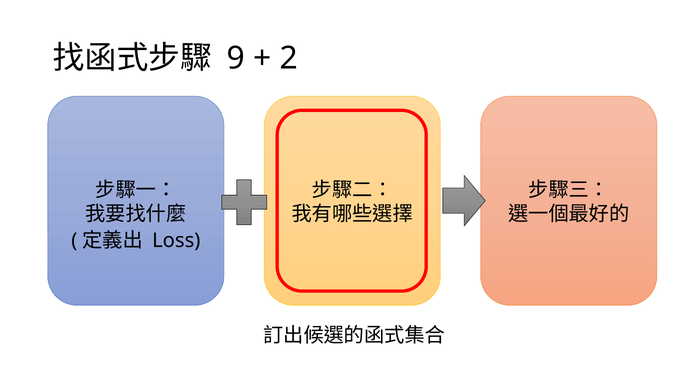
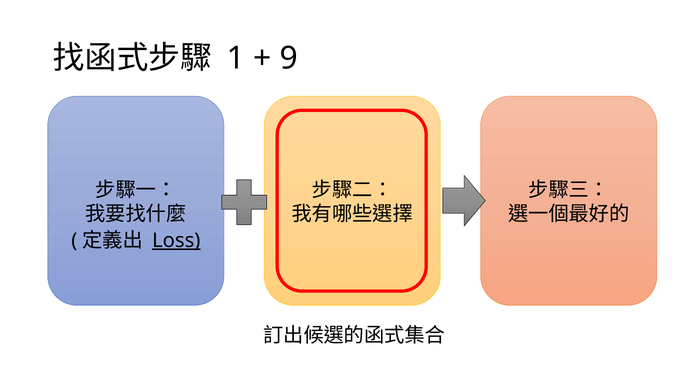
9: 9 -> 1
2: 2 -> 9
Loss underline: none -> present
